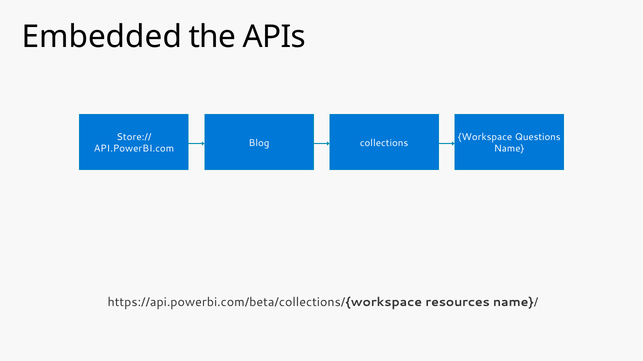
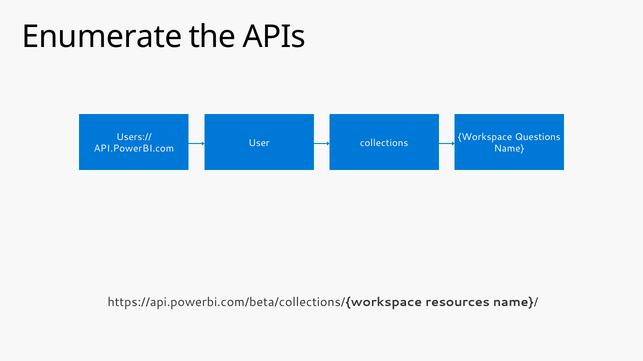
Embedded: Embedded -> Enumerate
Store://: Store:// -> Users://
Blog: Blog -> User
